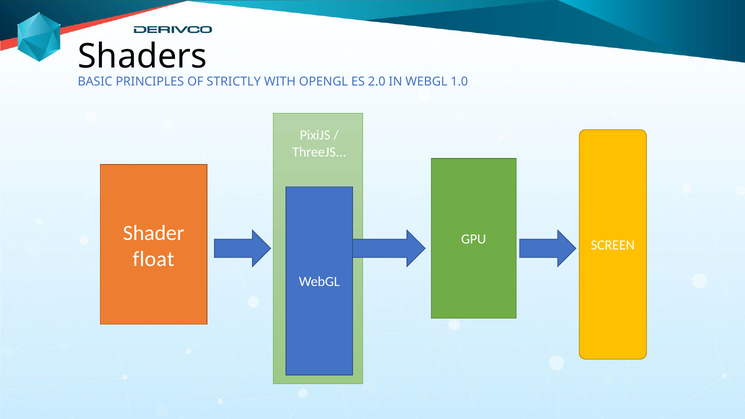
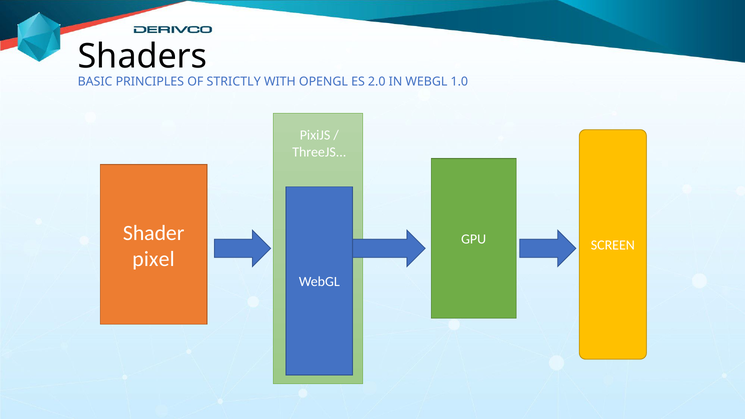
float: float -> pixel
